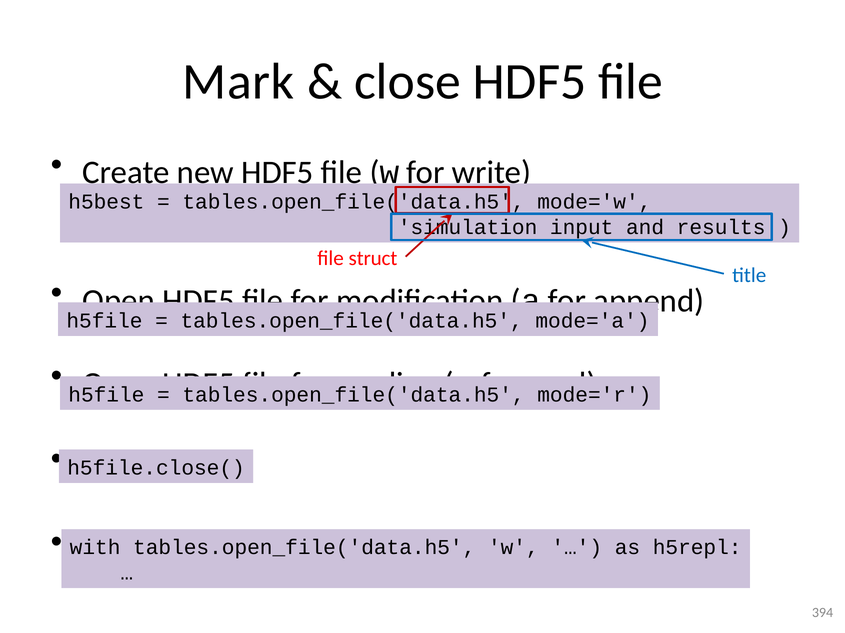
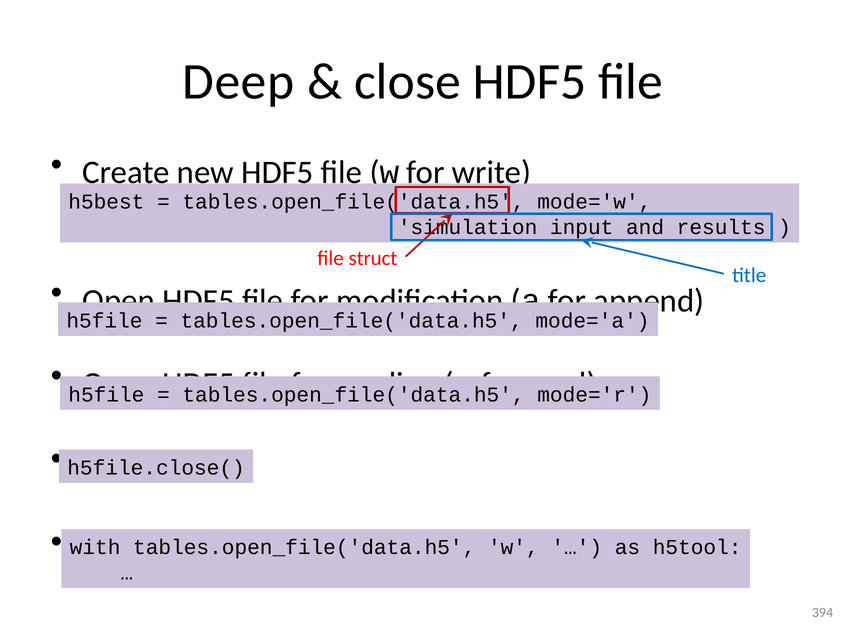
Mark: Mark -> Deep
h5repl: h5repl -> h5tool
